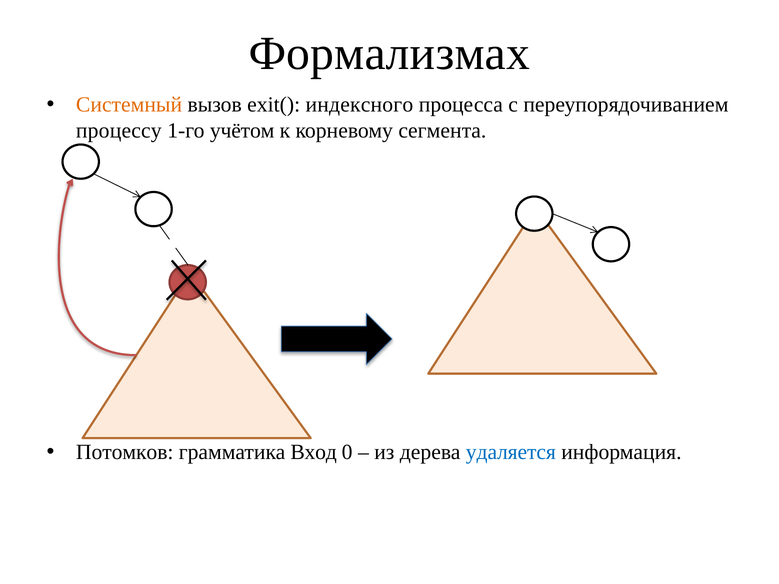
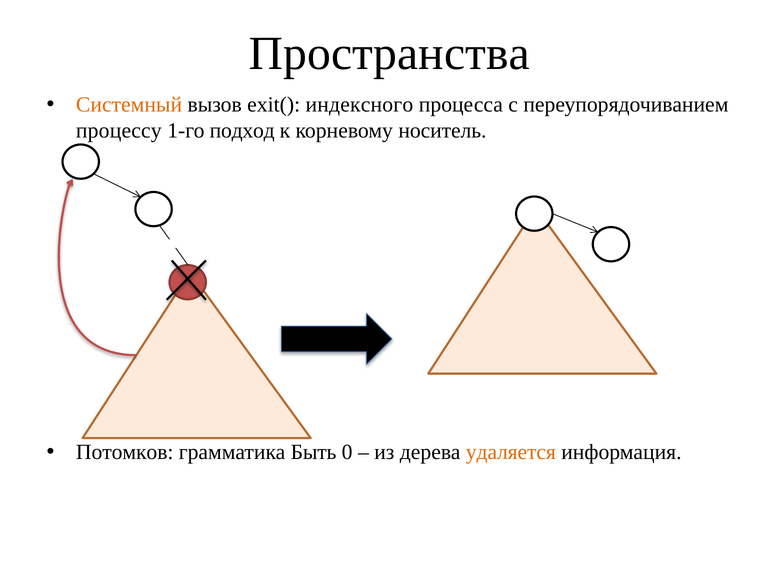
Формализмах: Формализмах -> Пространства
учётом: учётом -> подход
сегмента: сегмента -> носитель
Вход: Вход -> Быть
удаляется colour: blue -> orange
